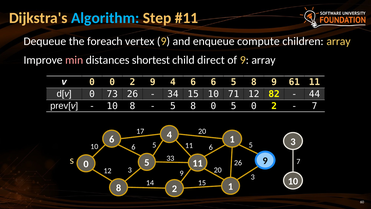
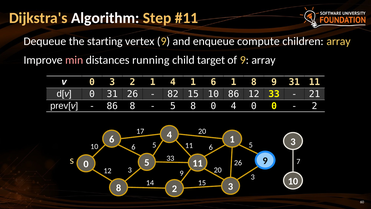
Algorithm colour: light blue -> white
foreach: foreach -> starting
shortest: shortest -> running
direct: direct -> target
0 0: 0 -> 3
2 9: 9 -> 1
4 6: 6 -> 1
6 5: 5 -> 1
9 61: 61 -> 31
0 73: 73 -> 31
34: 34 -> 82
10 71: 71 -> 86
12 82: 82 -> 33
44: 44 -> 21
10 at (112, 106): 10 -> 86
0 5: 5 -> 4
2 at (274, 106): 2 -> 0
7 at (315, 106): 7 -> 2
8 1: 1 -> 3
